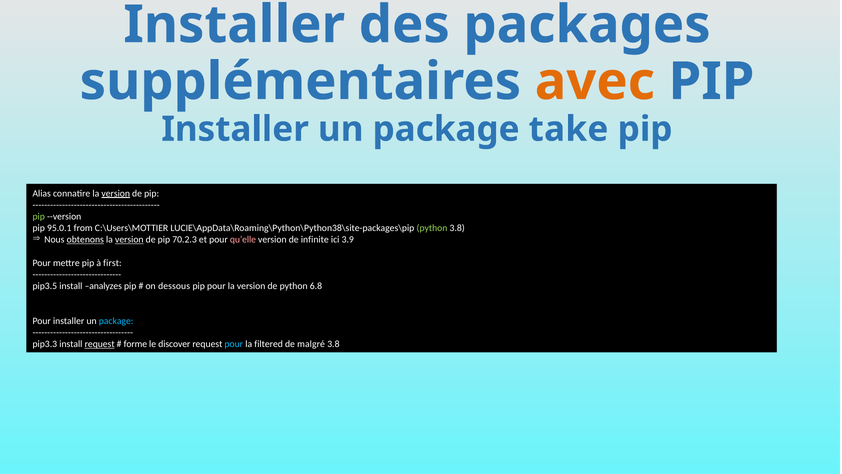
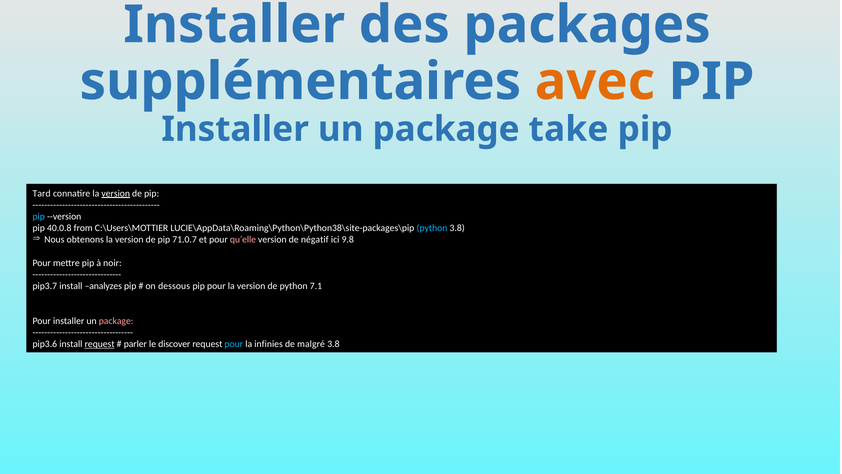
Alias: Alias -> Tard
pip at (39, 216) colour: light green -> light blue
95.0.1: 95.0.1 -> 40.0.8
python at (432, 228) colour: light green -> light blue
obtenons underline: present -> none
version at (129, 240) underline: present -> none
70.2.3: 70.2.3 -> 71.0.7
infinite: infinite -> négatif
3.9: 3.9 -> 9.8
first: first -> noir
pip3.5: pip3.5 -> pip3.7
6.8: 6.8 -> 7.1
package at (116, 321) colour: light blue -> pink
pip3.3: pip3.3 -> pip3.6
forme: forme -> parler
filtered: filtered -> infinies
